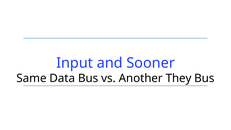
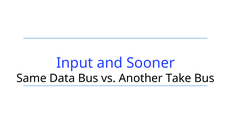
They: They -> Take
